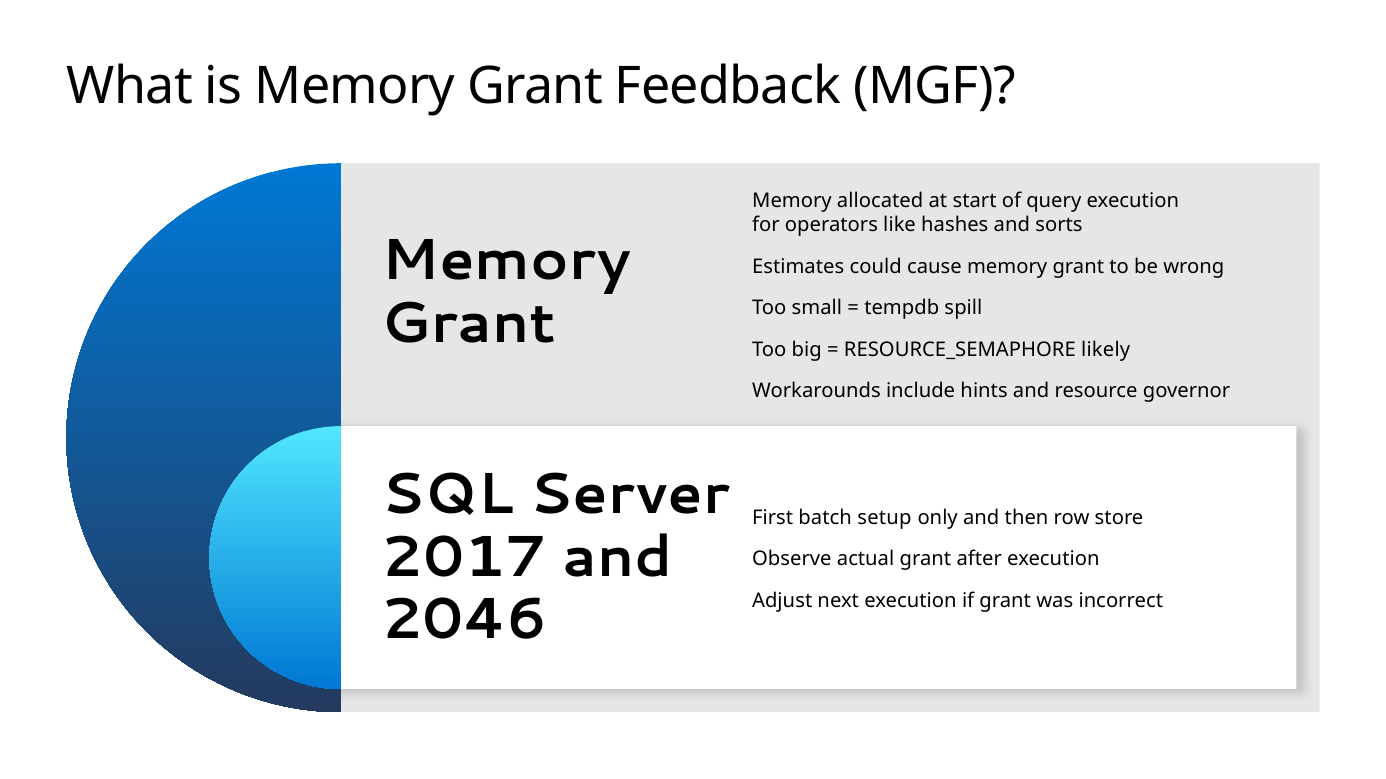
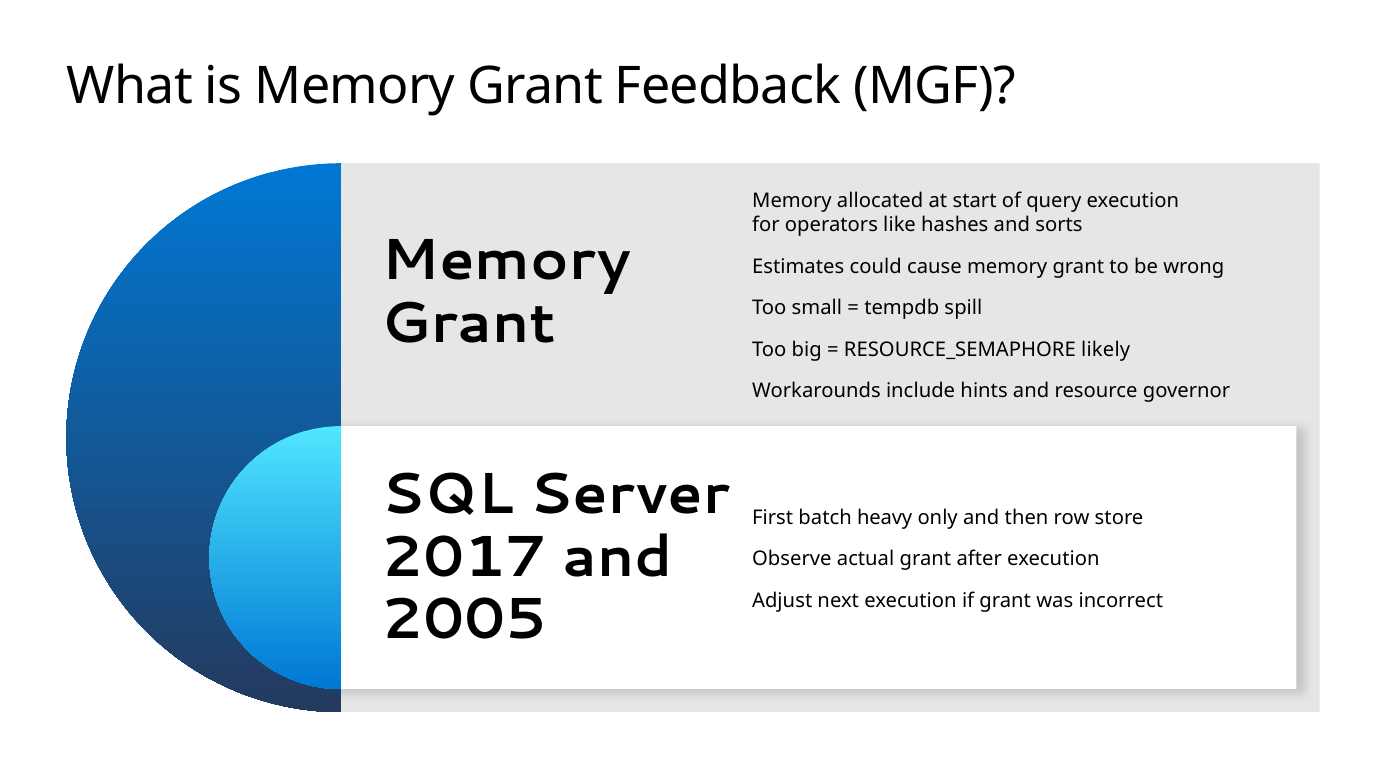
setup: setup -> heavy
2046: 2046 -> 2005
